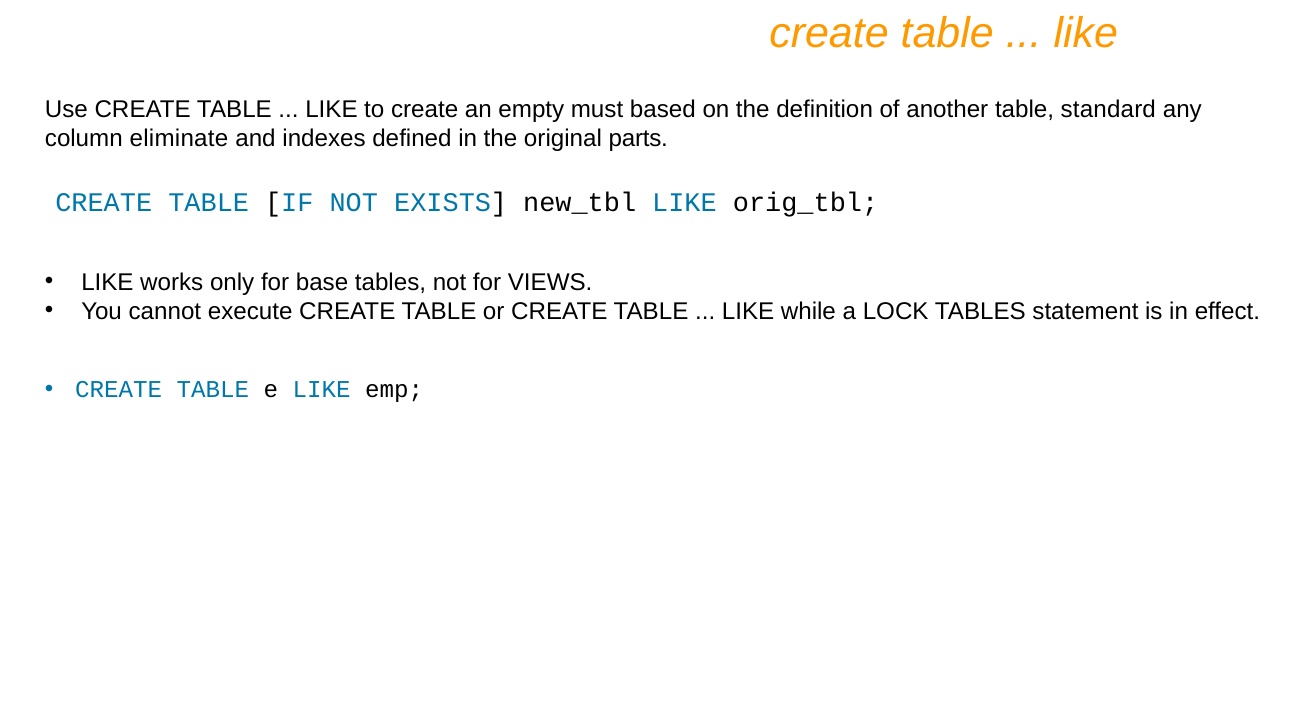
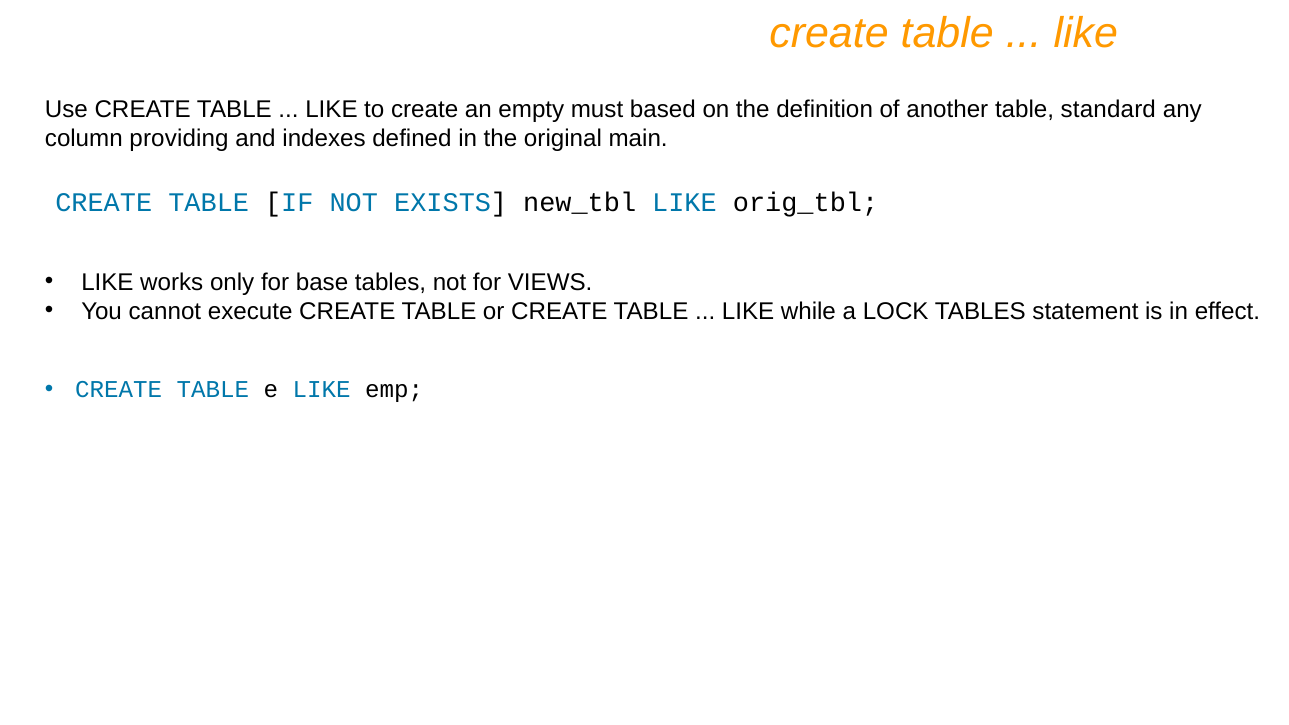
eliminate: eliminate -> providing
parts: parts -> main
